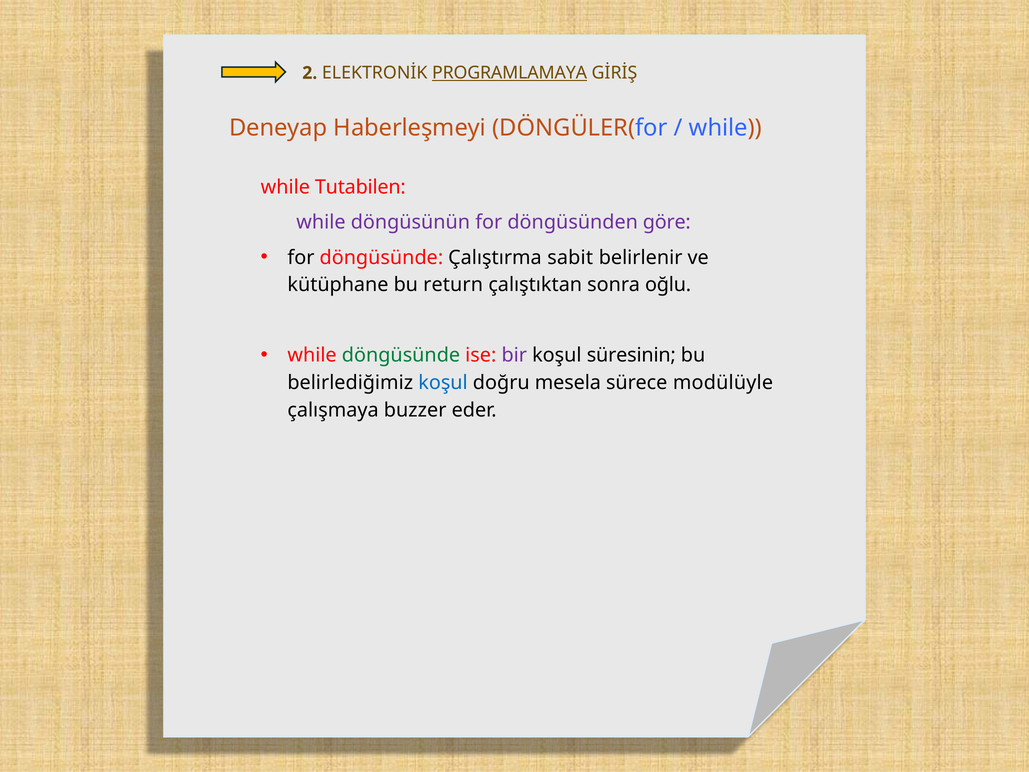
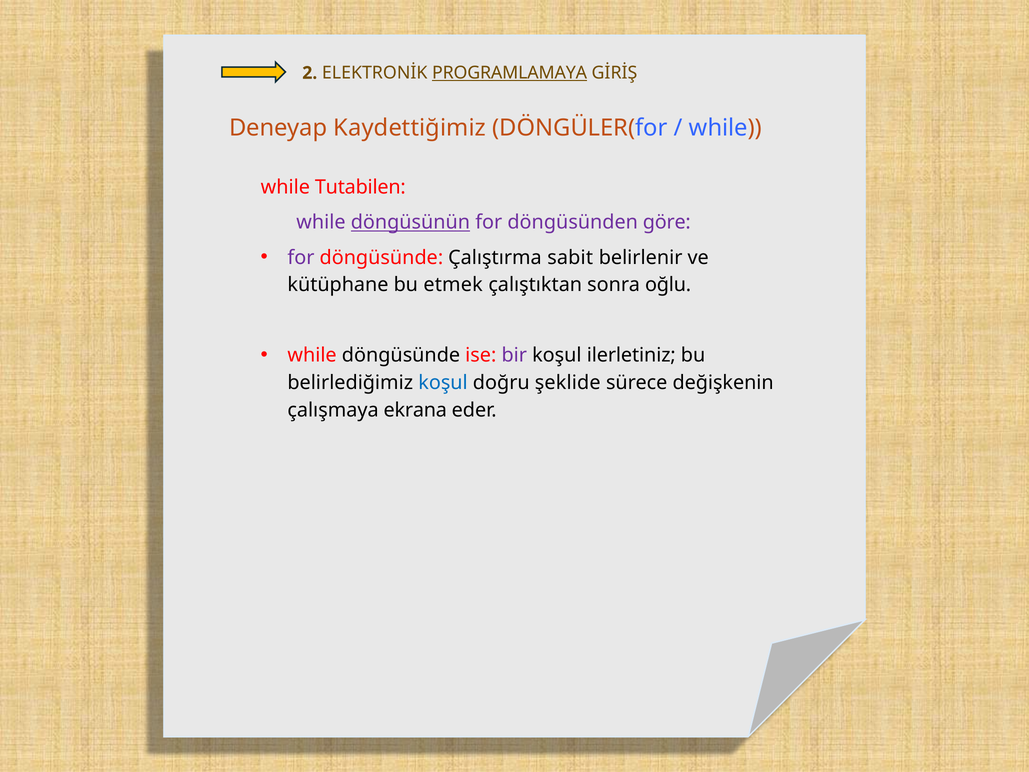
Haberleşmeyi: Haberleşmeyi -> Kaydettiğimiz
döngüsünün underline: none -> present
for at (301, 257) colour: black -> purple
return: return -> etmek
döngüsünde at (401, 355) colour: green -> black
süresinin: süresinin -> ilerletiniz
mesela: mesela -> şeklide
modülüyle: modülüyle -> değişkenin
buzzer: buzzer -> ekrana
